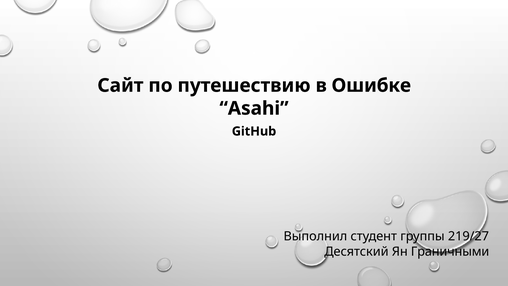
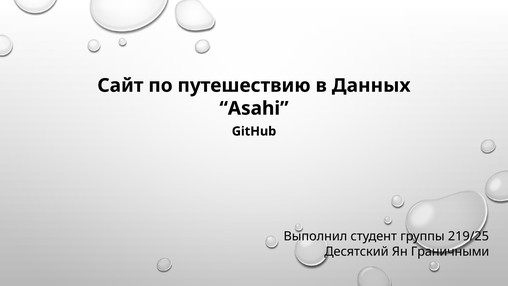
Ошибке: Ошибке -> Данных
219/27: 219/27 -> 219/25
